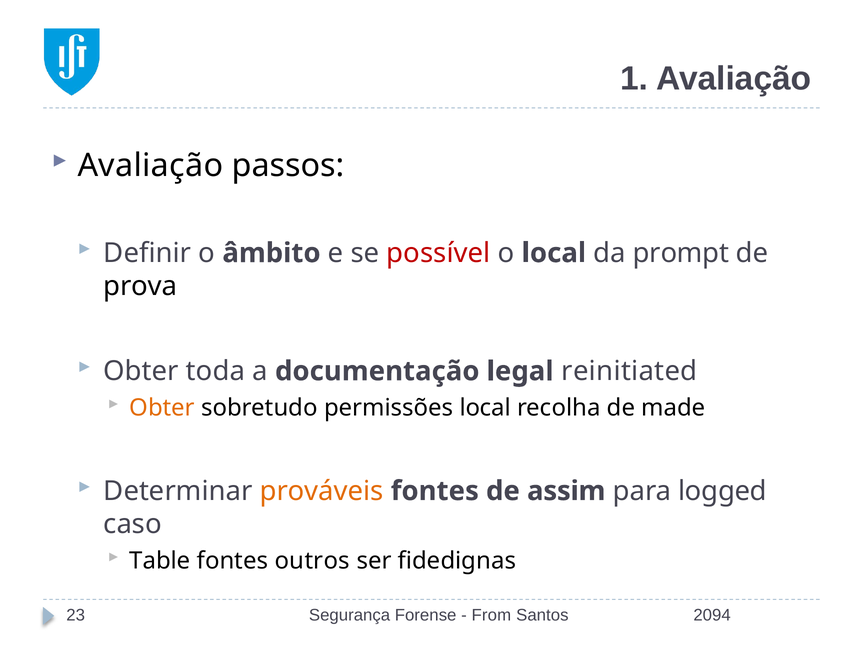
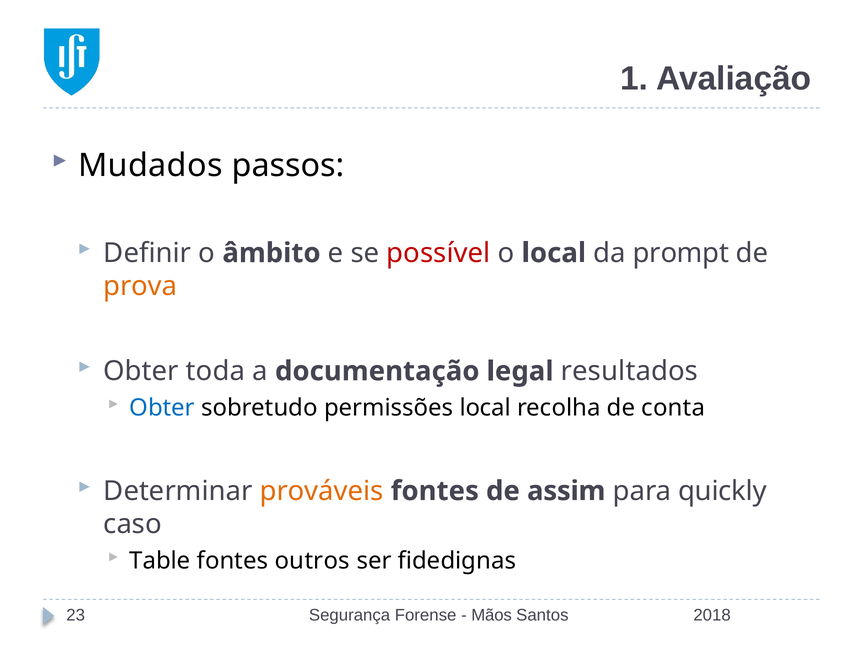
Avaliação at (150, 165): Avaliação -> Mudados
prova colour: black -> orange
reinitiated: reinitiated -> resultados
Obter at (162, 408) colour: orange -> blue
made: made -> conta
logged: logged -> quickly
From: From -> Mãos
2094: 2094 -> 2018
